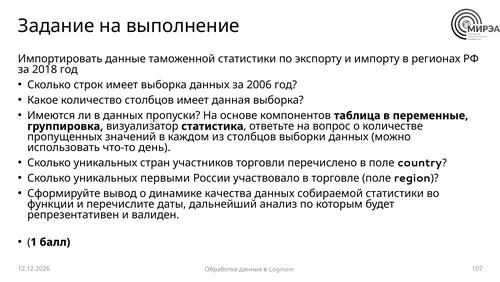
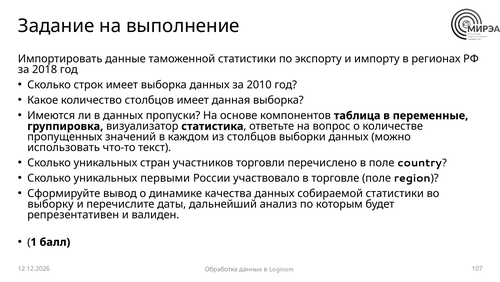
2006: 2006 -> 2010
день: день -> текст
функции: функции -> выборку
